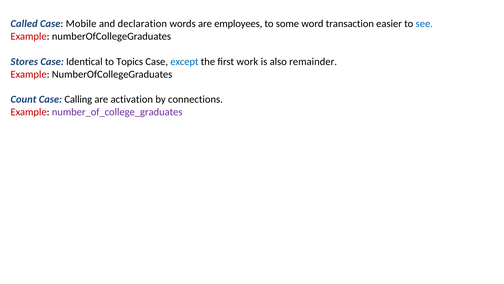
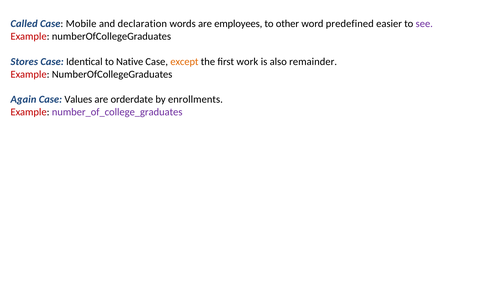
some: some -> other
transaction: transaction -> predefined
see colour: blue -> purple
Topics: Topics -> Native
except colour: blue -> orange
Count: Count -> Again
Calling: Calling -> Values
activation: activation -> orderdate
connections: connections -> enrollments
